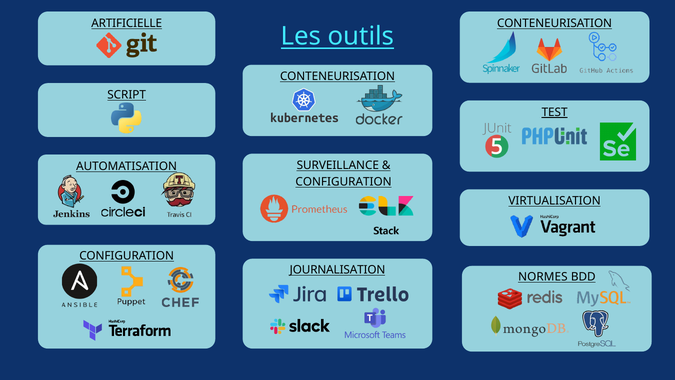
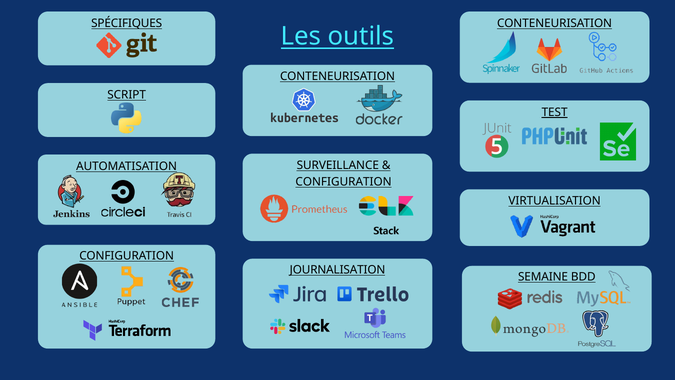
ARTIFICIELLE: ARTIFICIELLE -> SPÉCIFIQUES
NORMES: NORMES -> SEMAINE
